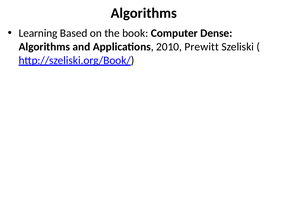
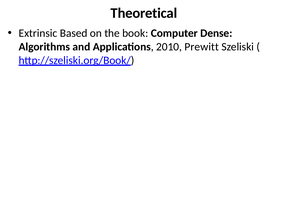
Algorithms at (144, 13): Algorithms -> Theoretical
Learning: Learning -> Extrinsic
